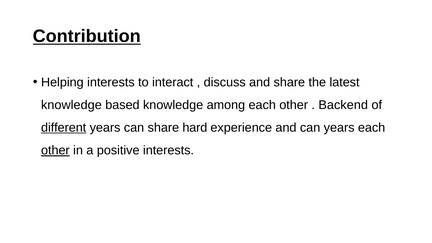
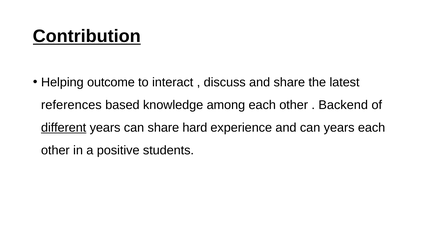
Helping interests: interests -> outcome
knowledge at (71, 105): knowledge -> references
other at (55, 150) underline: present -> none
positive interests: interests -> students
